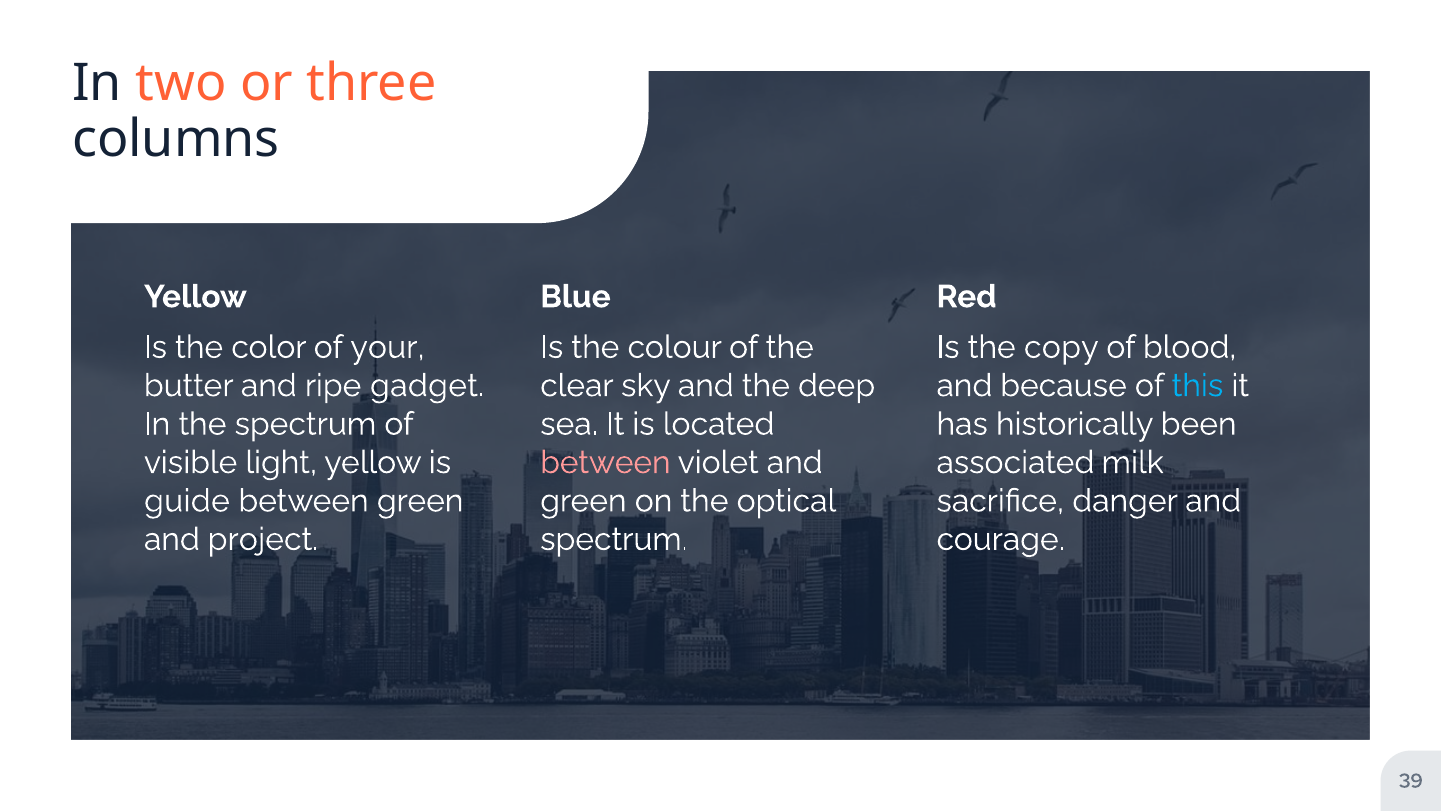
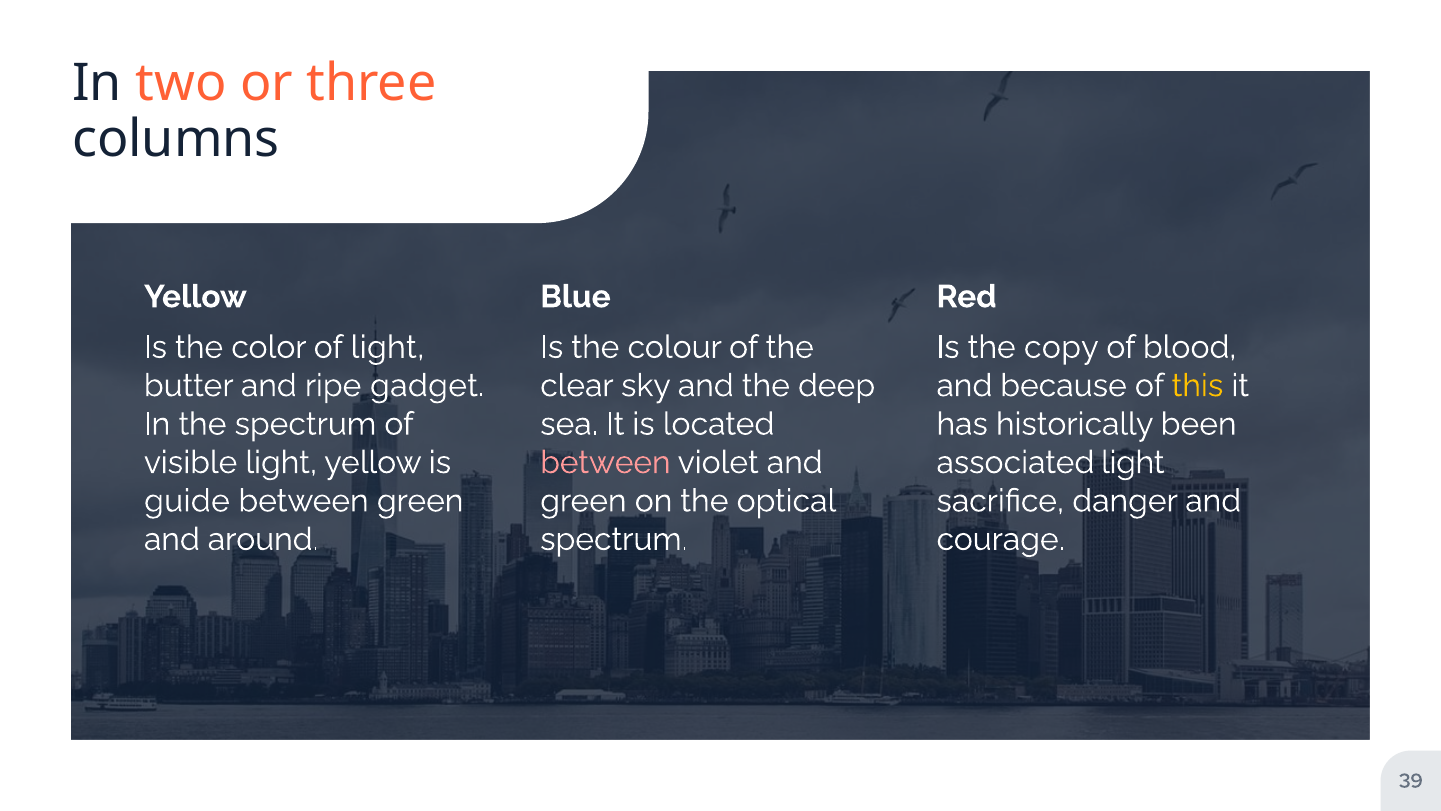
of your: your -> light
this colour: light blue -> yellow
associated milk: milk -> light
project: project -> around
